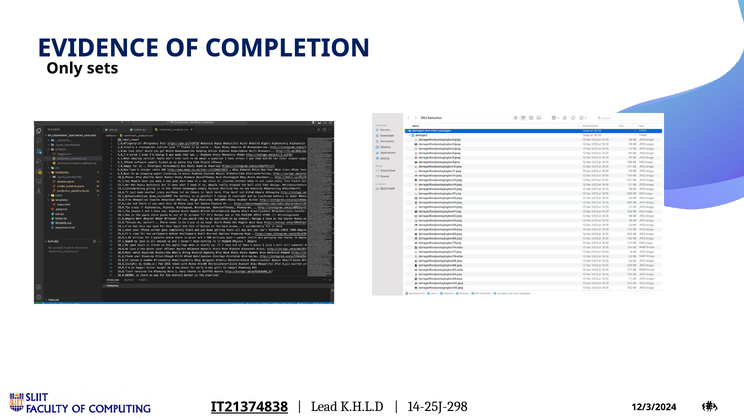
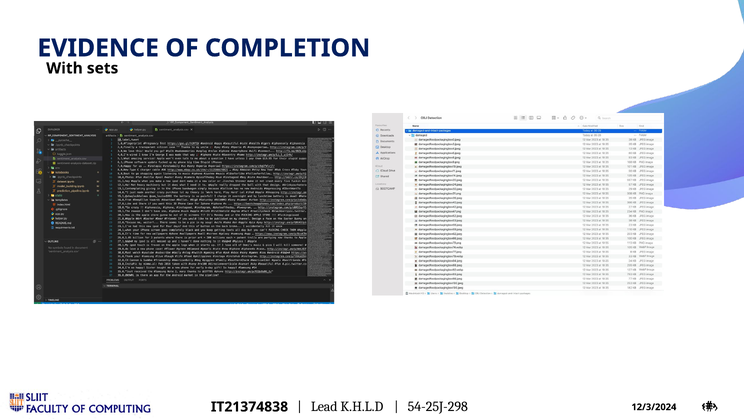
Only: Only -> With
IT21374838 underline: present -> none
14-25J-298: 14-25J-298 -> 54-25J-298
